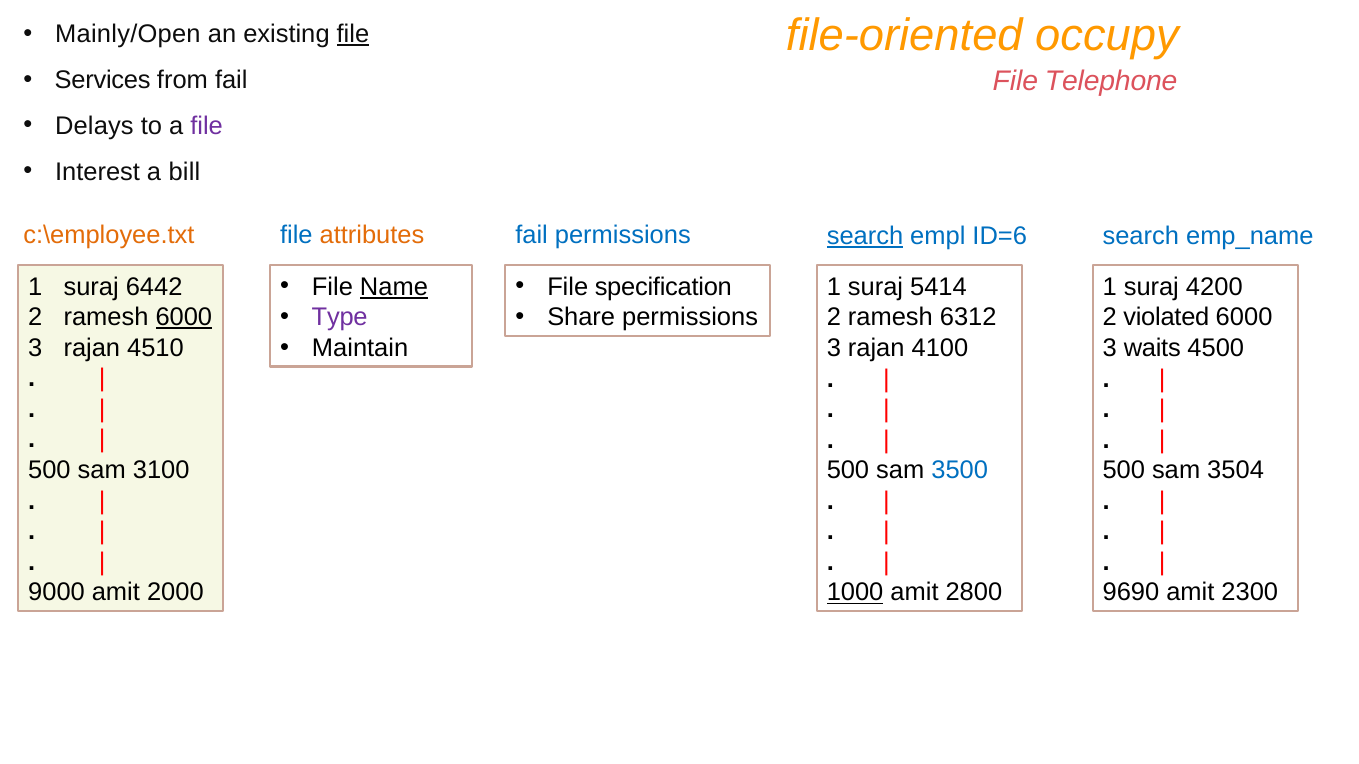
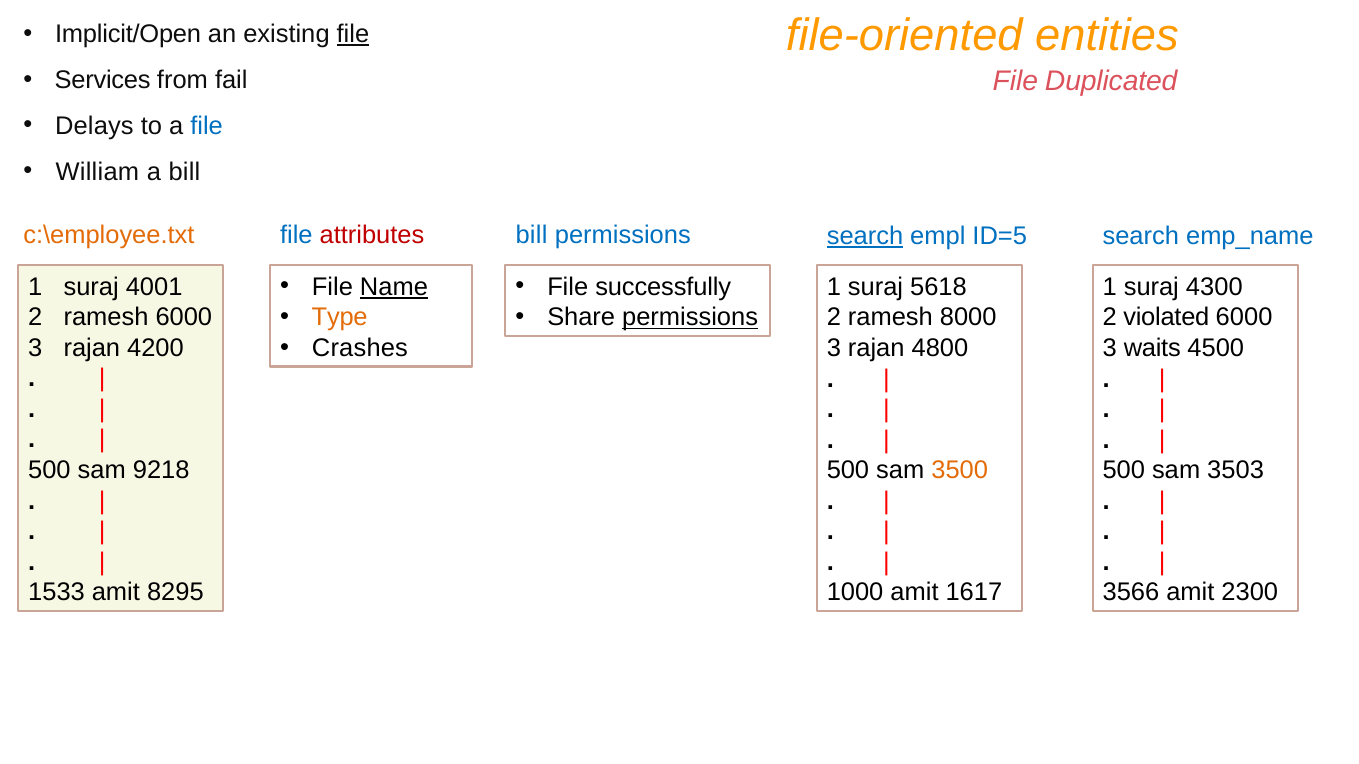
occupy: occupy -> entities
Mainly/Open: Mainly/Open -> Implicit/Open
Telephone: Telephone -> Duplicated
file at (207, 126) colour: purple -> blue
Interest: Interest -> William
attributes colour: orange -> red
fail at (532, 235): fail -> bill
ID=6: ID=6 -> ID=5
specification: specification -> successfully
6442: 6442 -> 4001
5414: 5414 -> 5618
4200: 4200 -> 4300
Type colour: purple -> orange
permissions at (690, 318) underline: none -> present
6000 at (184, 317) underline: present -> none
6312: 6312 -> 8000
Maintain: Maintain -> Crashes
4510: 4510 -> 4200
4100: 4100 -> 4800
3100: 3100 -> 9218
3500 colour: blue -> orange
3504: 3504 -> 3503
9000: 9000 -> 1533
2000: 2000 -> 8295
1000 underline: present -> none
2800: 2800 -> 1617
9690: 9690 -> 3566
